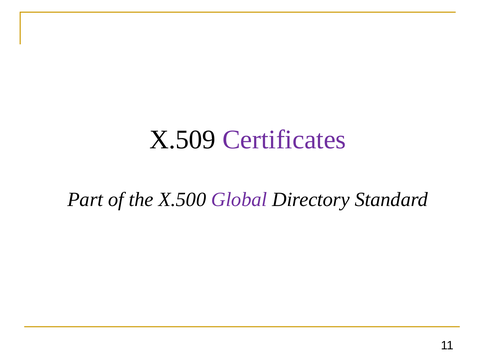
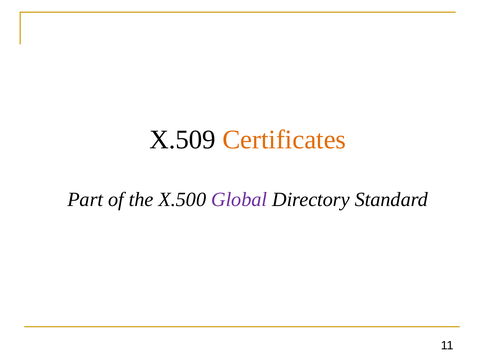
Certificates colour: purple -> orange
